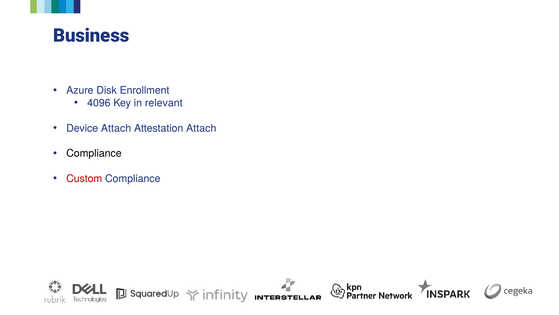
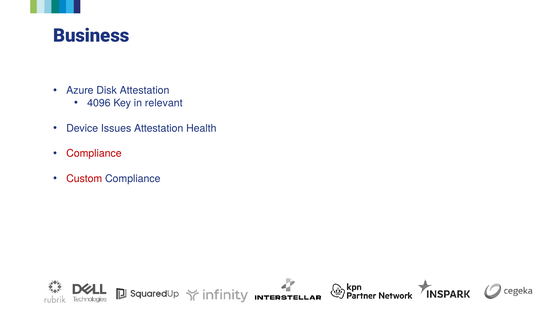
Disk Enrollment: Enrollment -> Attestation
Device Attach: Attach -> Issues
Attestation Attach: Attach -> Health
Compliance at (94, 153) colour: black -> red
